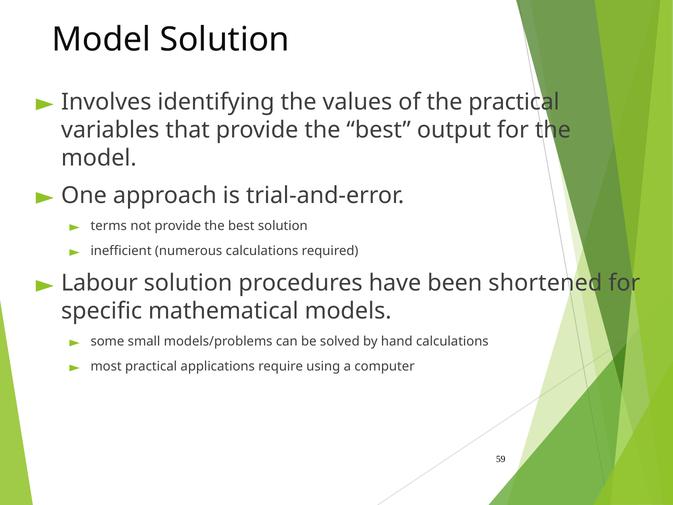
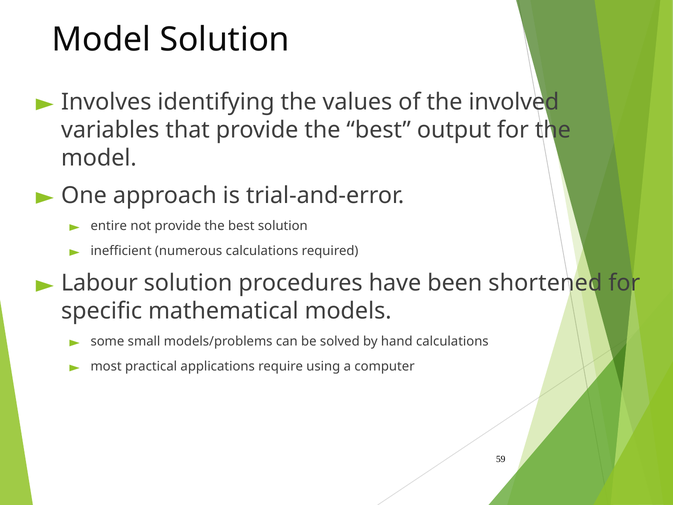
the practical: practical -> involved
terms: terms -> entire
